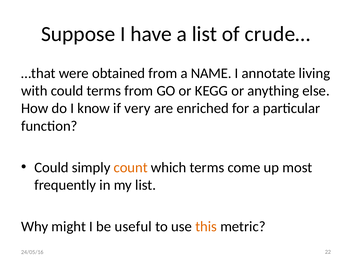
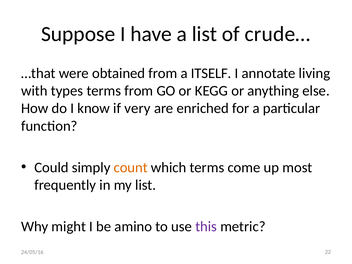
NAME: NAME -> ITSELF
with could: could -> types
useful: useful -> amino
this colour: orange -> purple
